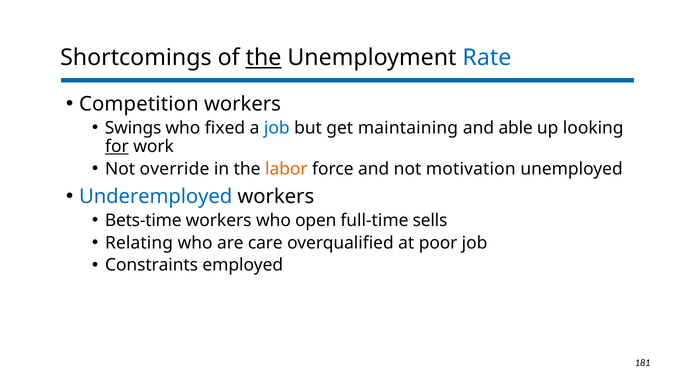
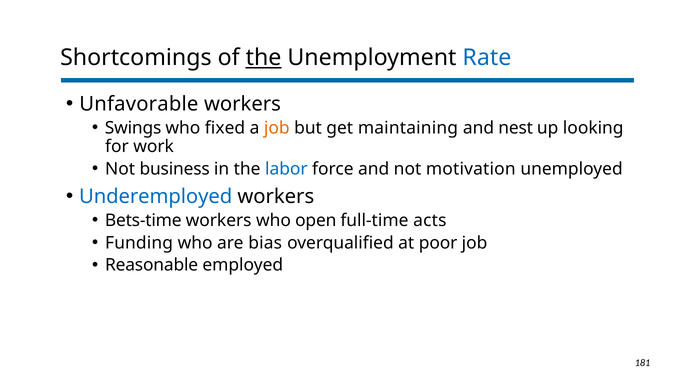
Competition: Competition -> Unfavorable
job at (277, 128) colour: blue -> orange
able: able -> nest
for underline: present -> none
override: override -> business
labor colour: orange -> blue
sells: sells -> acts
Relating: Relating -> Funding
care: care -> bias
Constraints: Constraints -> Reasonable
